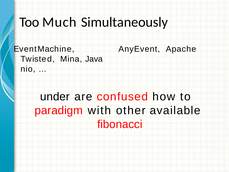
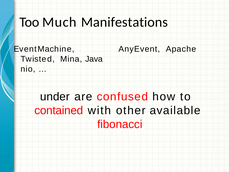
Simultaneously: Simultaneously -> Manifestations
paradigm: paradigm -> contained
